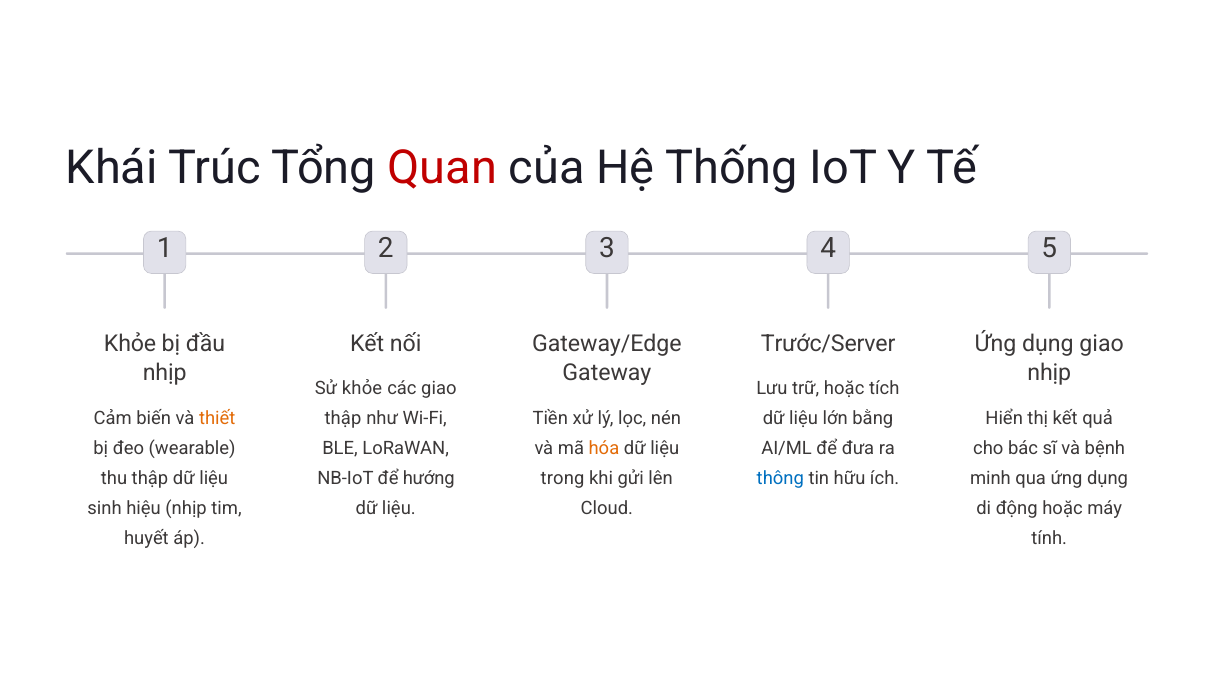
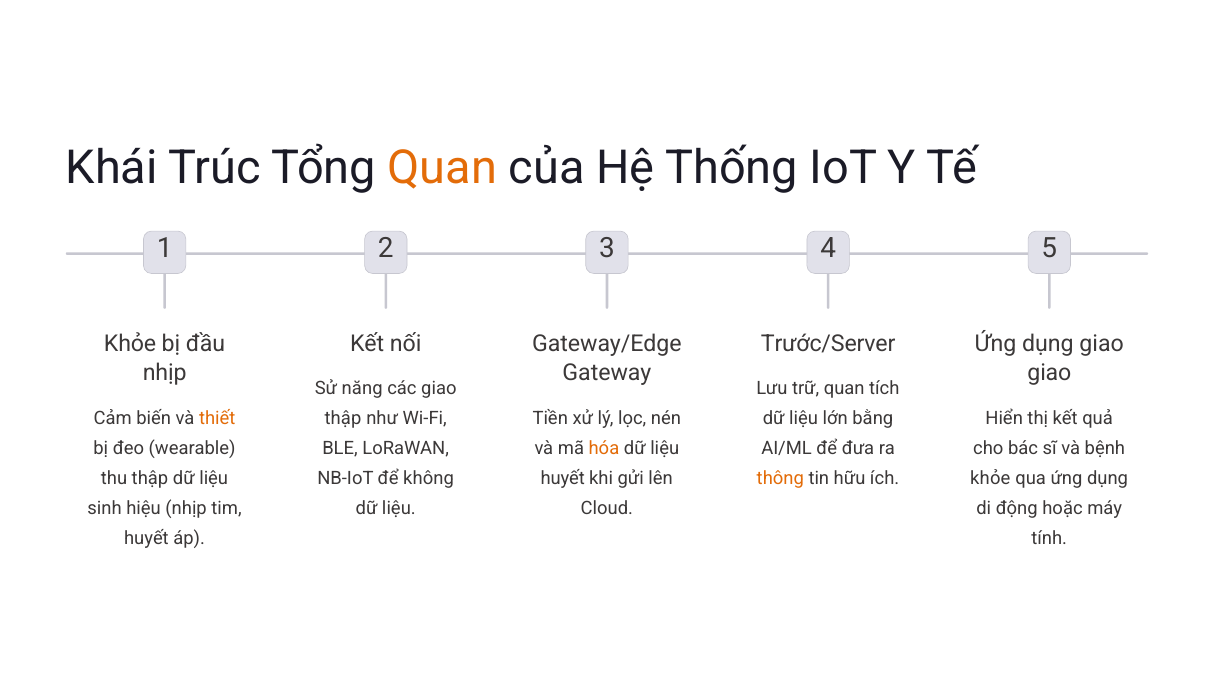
Quan at (442, 168) colour: red -> orange
nhịp at (1049, 373): nhịp -> giao
Sử khỏe: khỏe -> năng
trữ hoặc: hoặc -> quan
trong at (563, 478): trong -> huyết
minh at (991, 478): minh -> khỏe
hướng: hướng -> không
thông colour: blue -> orange
